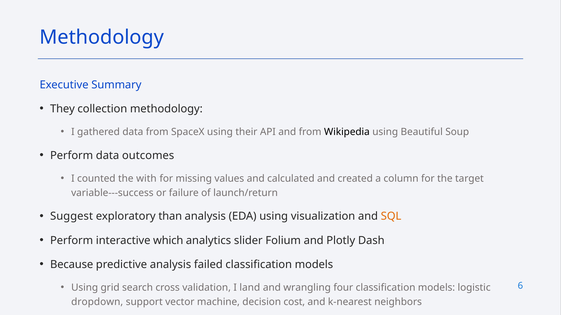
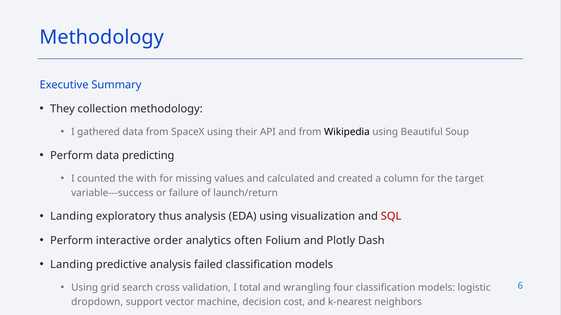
outcomes: outcomes -> predicting
Suggest at (72, 217): Suggest -> Landing
than: than -> thus
SQL colour: orange -> red
which: which -> order
slider: slider -> often
Because at (72, 265): Because -> Landing
land: land -> total
